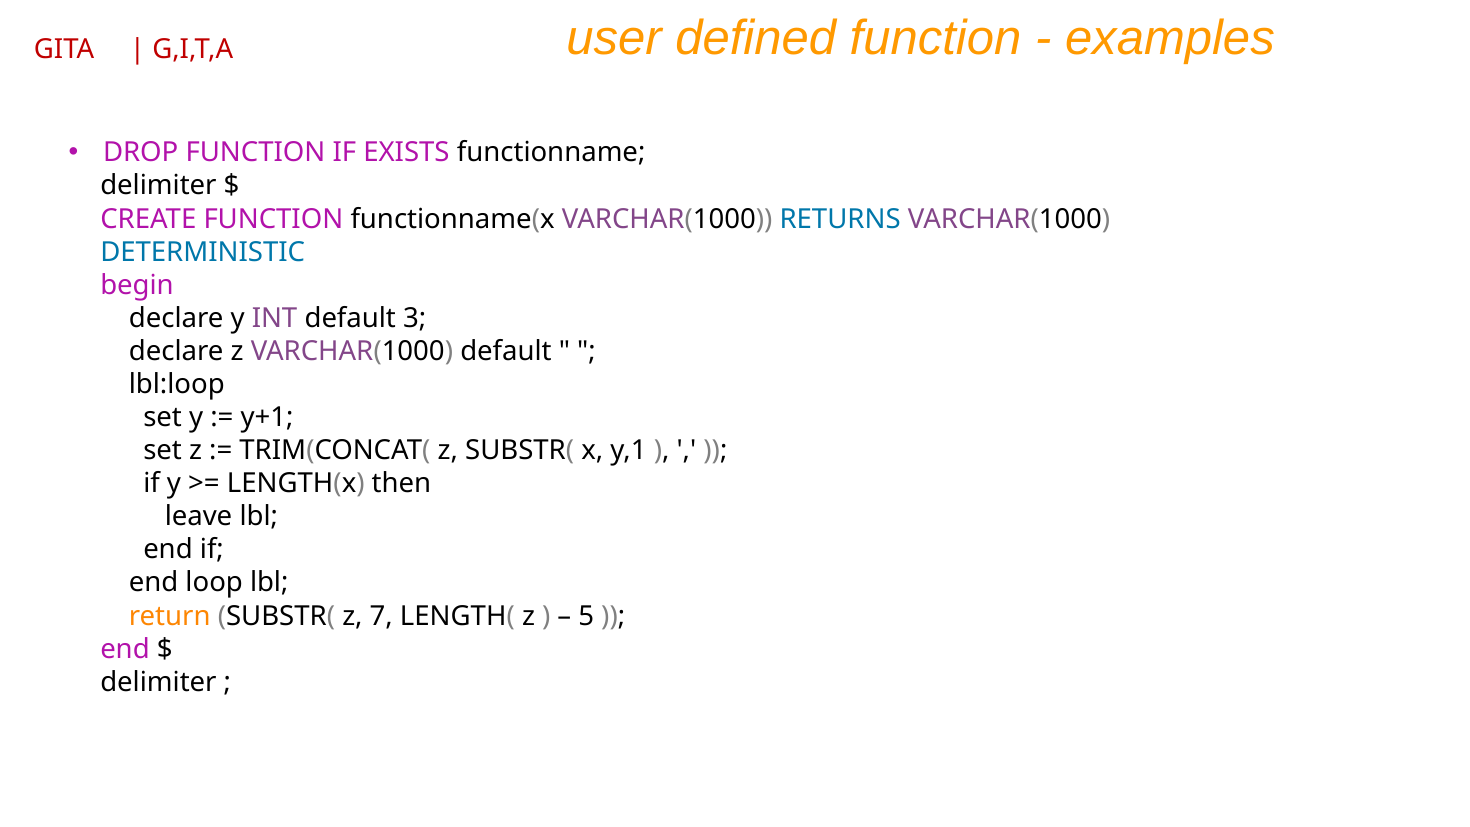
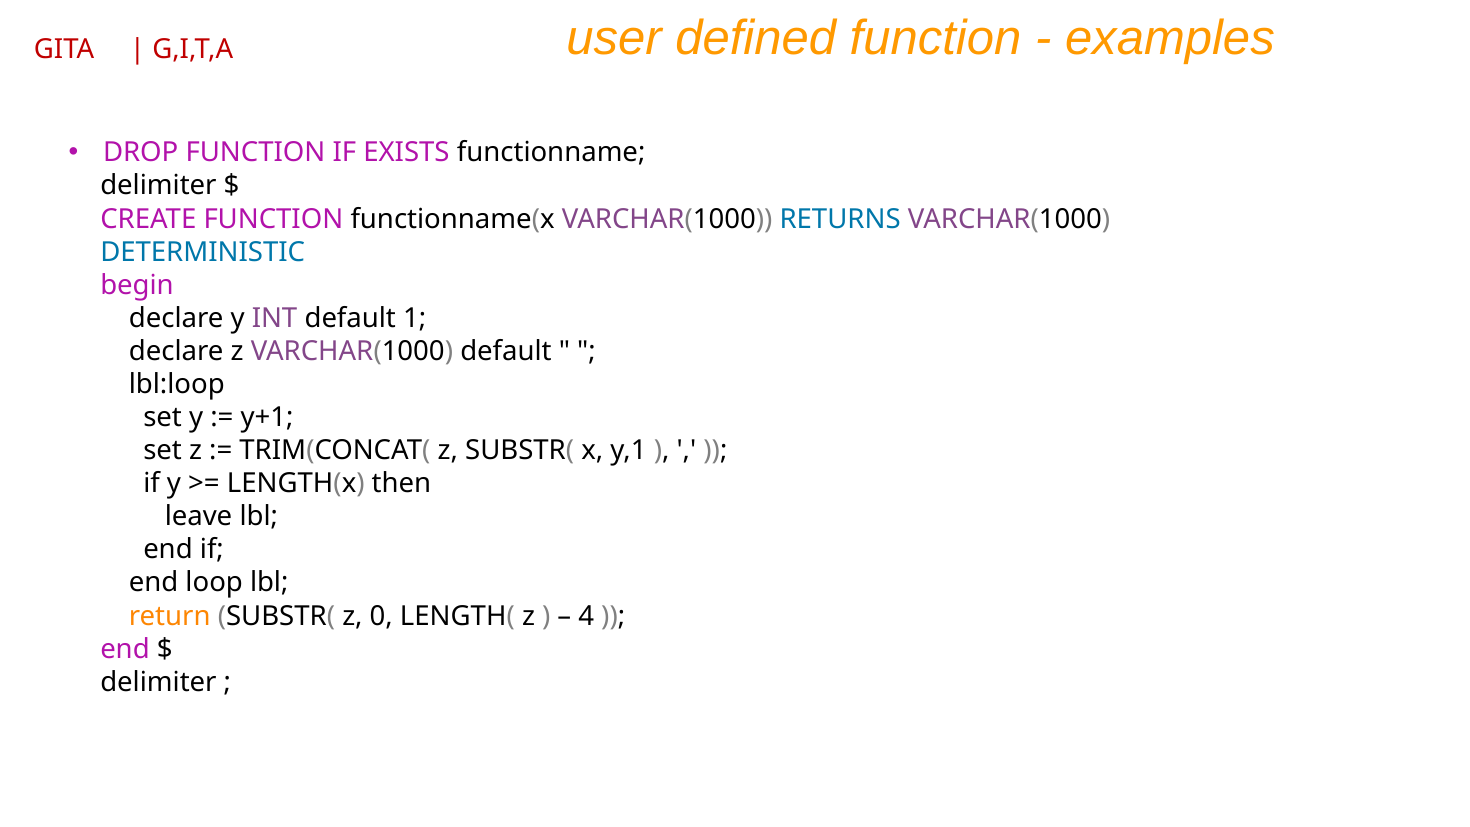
3: 3 -> 1
7: 7 -> 0
5: 5 -> 4
